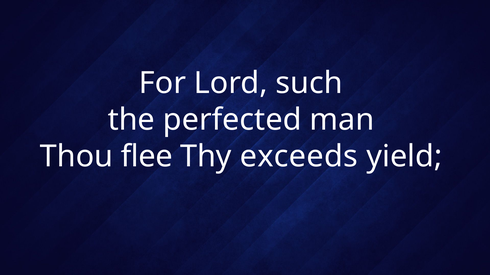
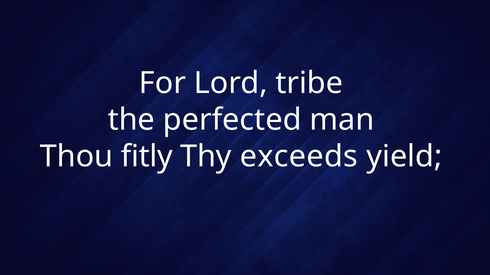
such: such -> tribe
flee: flee -> fitly
